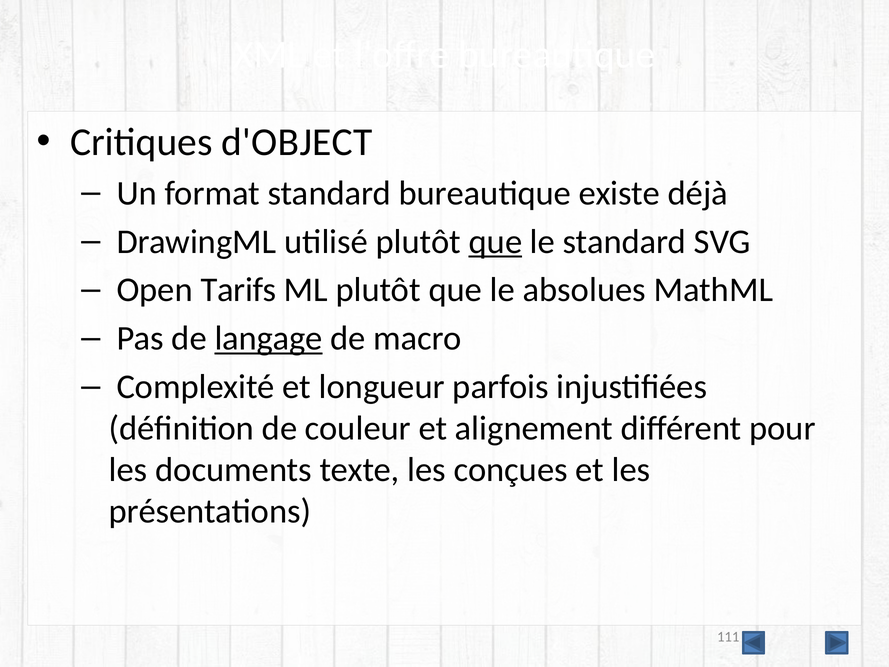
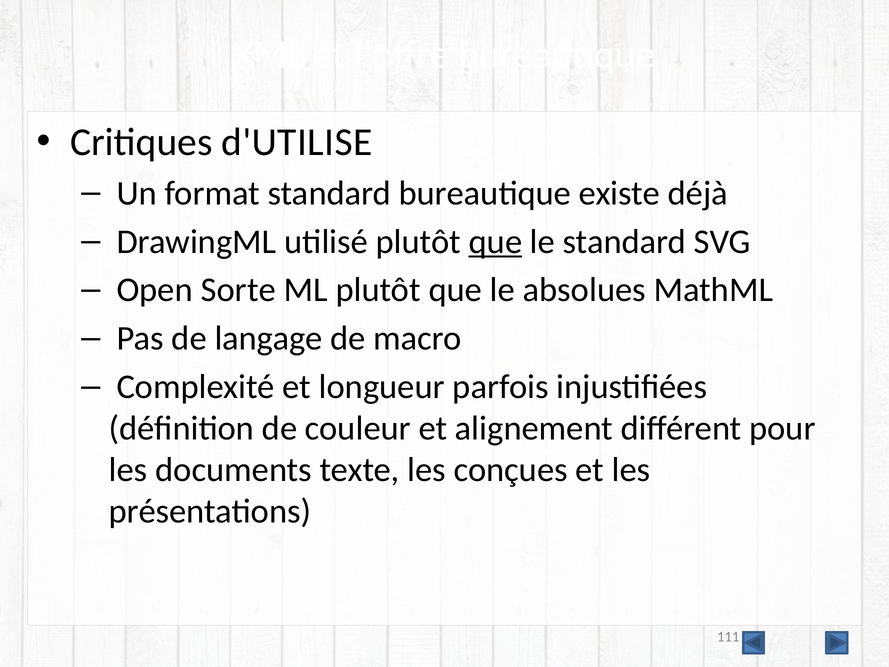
d'OBJECT: d'OBJECT -> d'UTILISE
Tarifs: Tarifs -> Sorte
langage underline: present -> none
